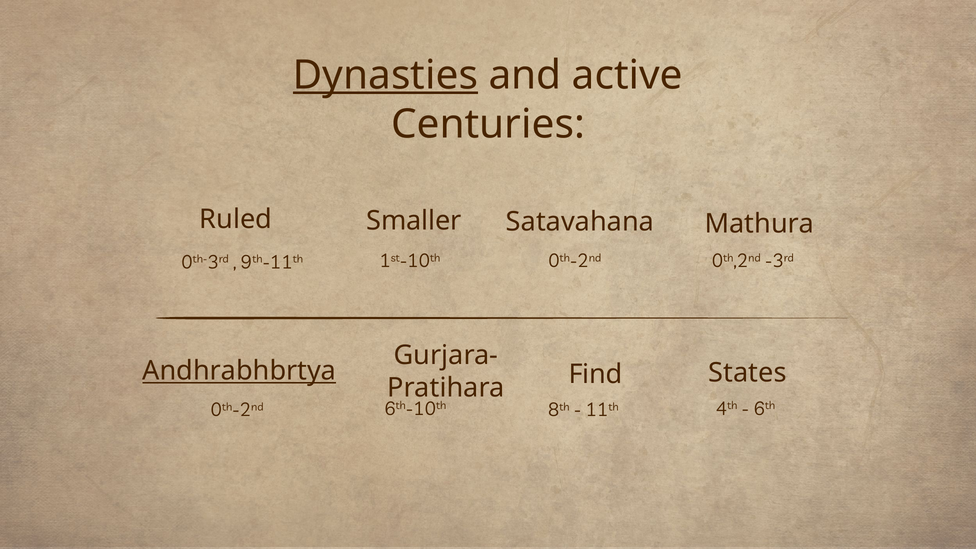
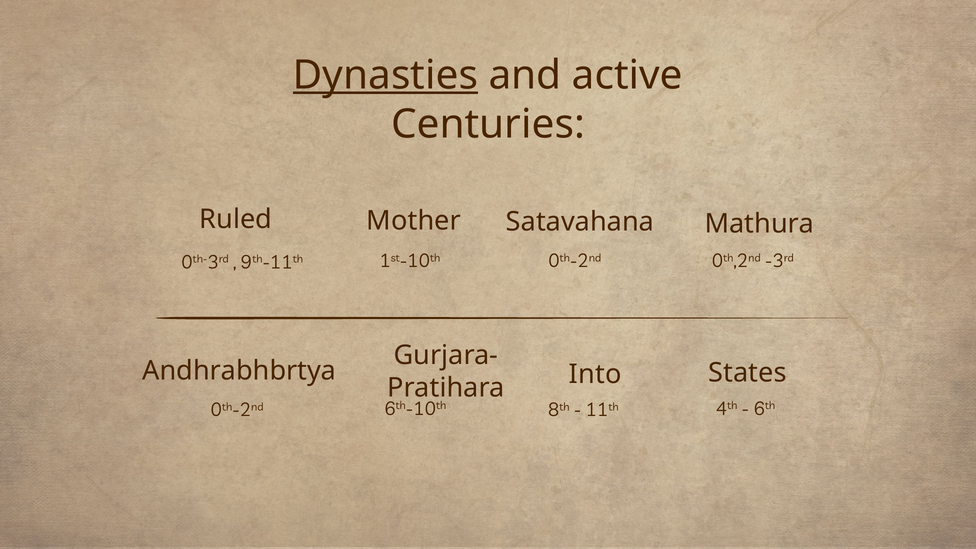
Smaller: Smaller -> Mother
Andhrabhbrtya underline: present -> none
Find: Find -> Into
